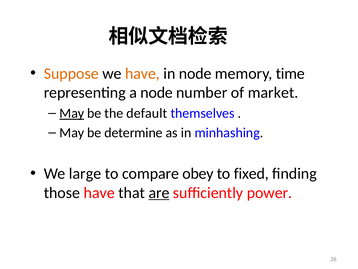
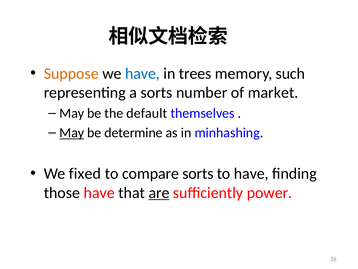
have at (142, 73) colour: orange -> blue
in node: node -> trees
time: time -> such
a node: node -> sorts
May at (72, 113) underline: present -> none
May at (72, 133) underline: none -> present
large: large -> fixed
compare obey: obey -> sorts
to fixed: fixed -> have
